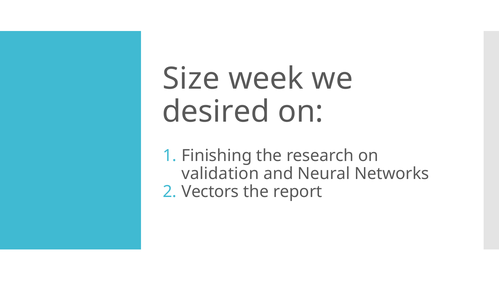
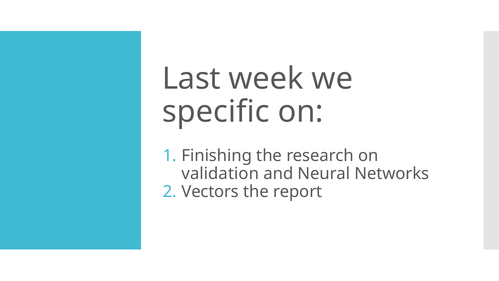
Size: Size -> Last
desired: desired -> specific
